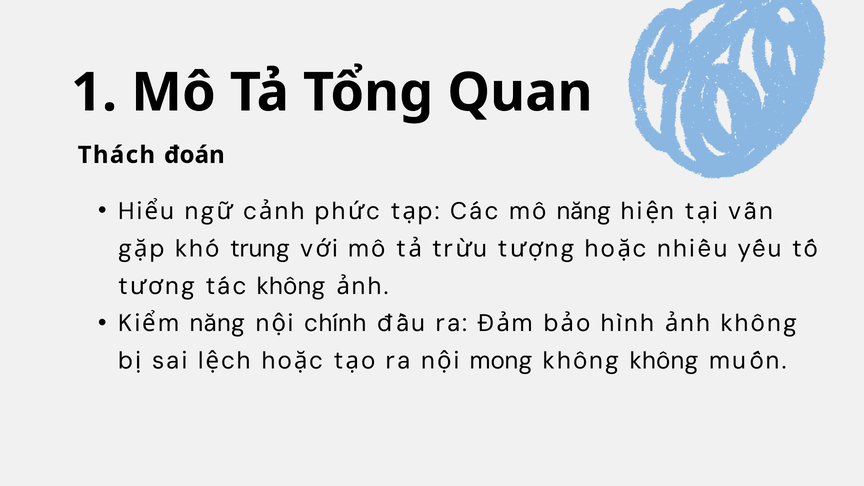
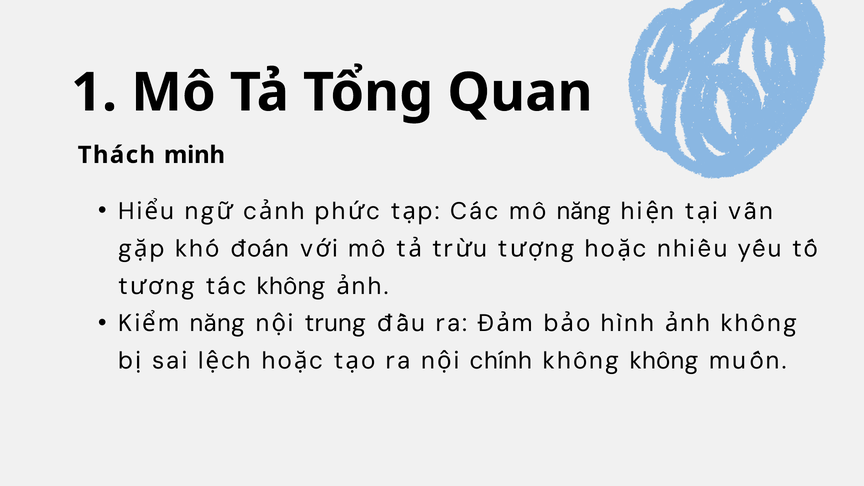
đoán: đoán -> minh
trung: trung -> đoán
chính: chính -> trung
mong: mong -> chính
